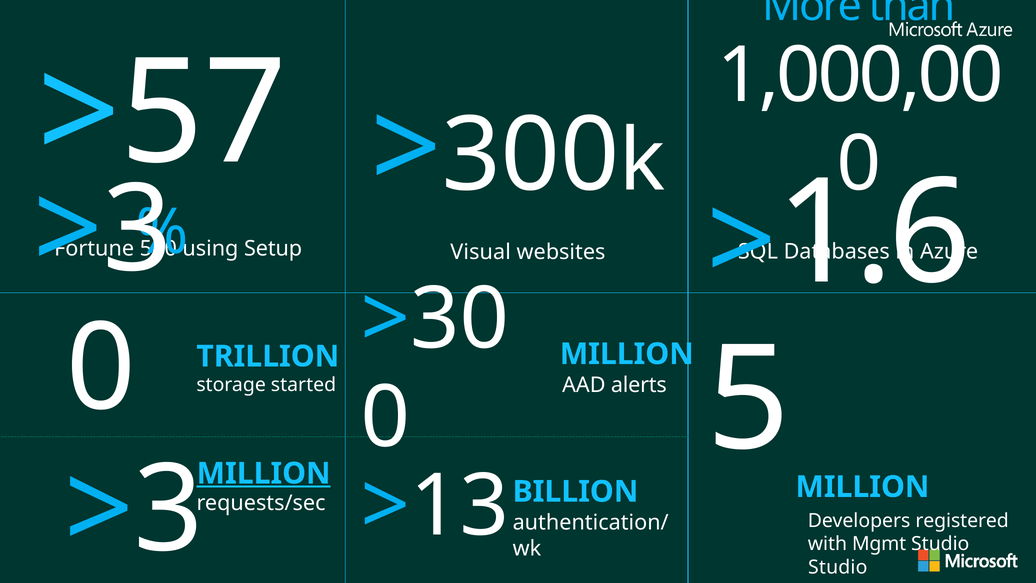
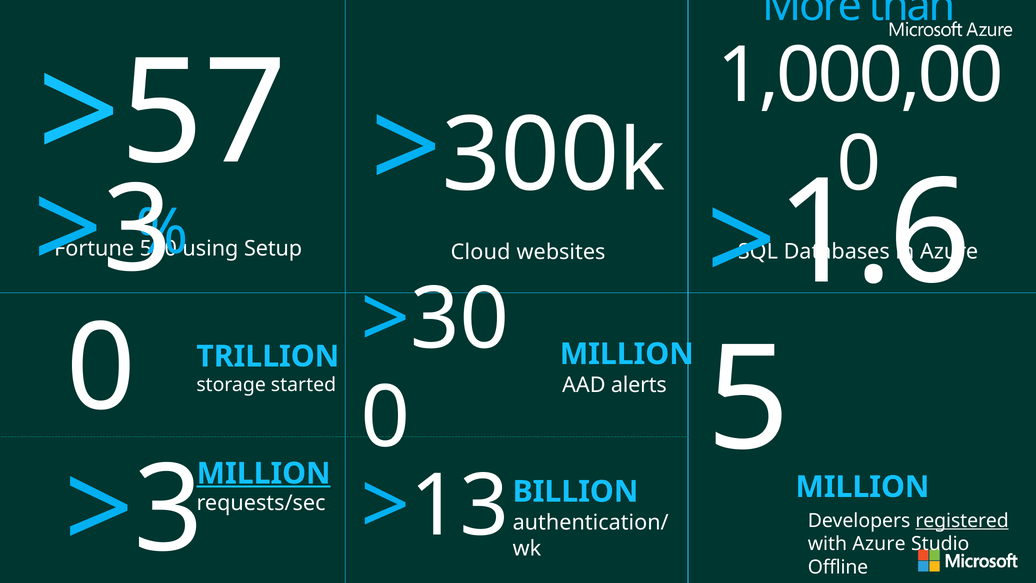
Visual: Visual -> Cloud
registered underline: none -> present
with Mgmt: Mgmt -> Azure
Studio at (838, 567): Studio -> Offline
